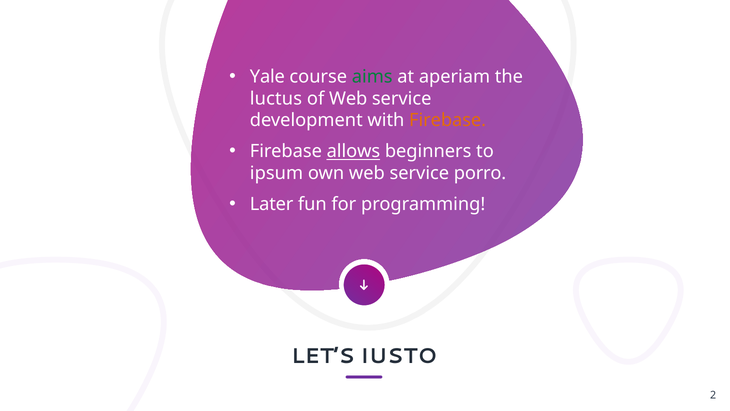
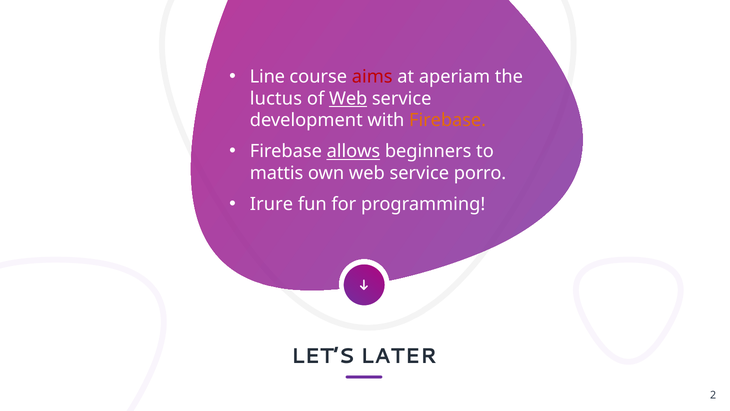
Yale: Yale -> Line
aims colour: green -> red
Web at (348, 98) underline: none -> present
ipsum: ipsum -> mattis
Later: Later -> Irure
IUSTO: IUSTO -> LATER
